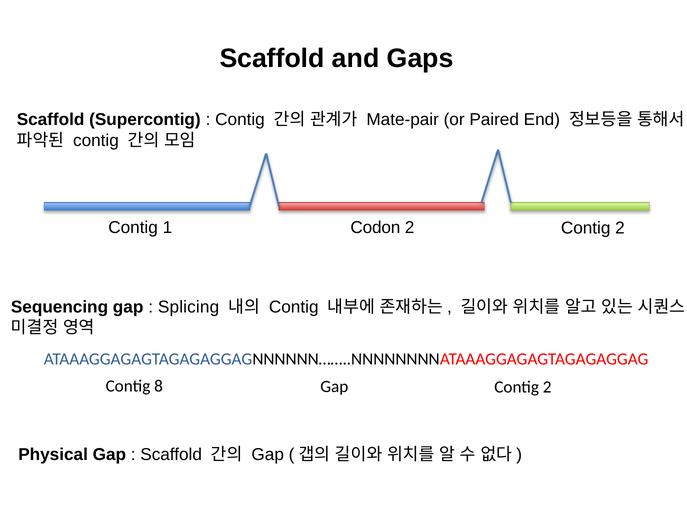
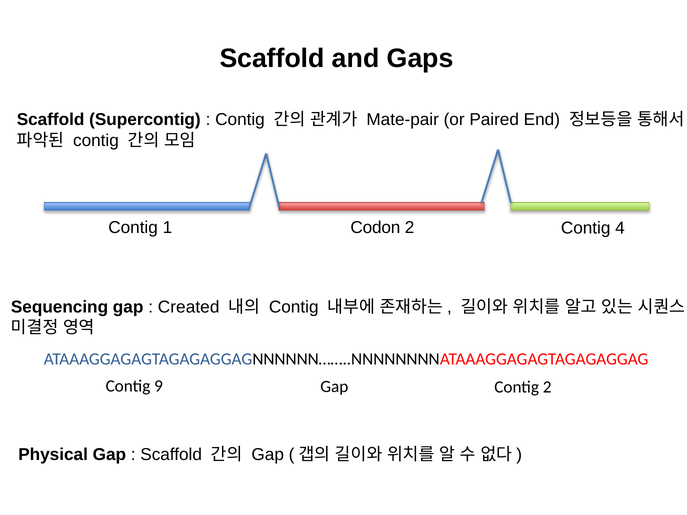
2 Contig 2: 2 -> 4
Splicing: Splicing -> Created
8: 8 -> 9
